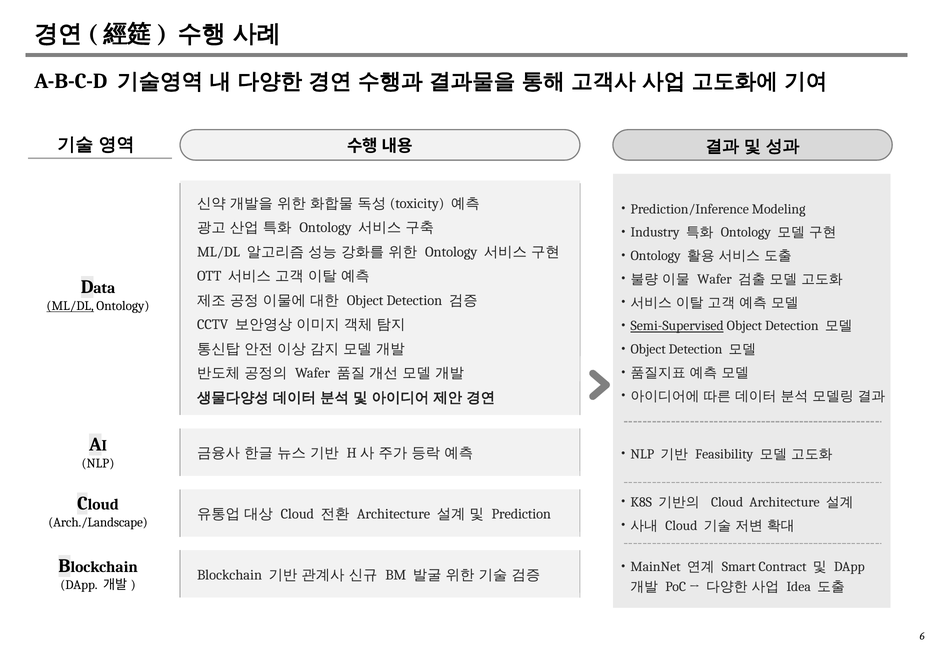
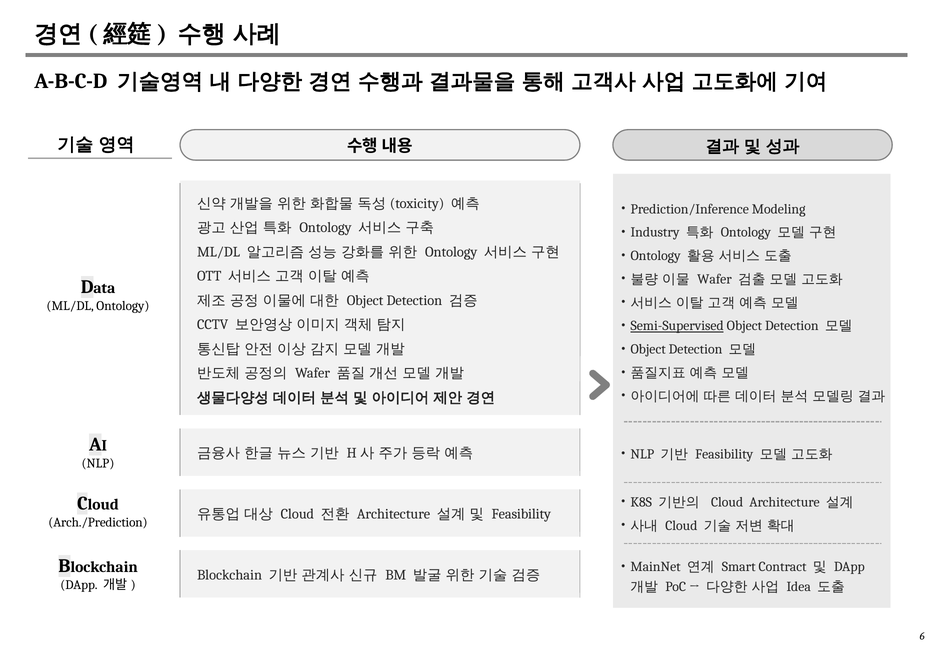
ML/DL at (70, 306) underline: present -> none
Prediction at (521, 514): Prediction -> Feasibility
Arch./Landscape: Arch./Landscape -> Arch./Prediction
